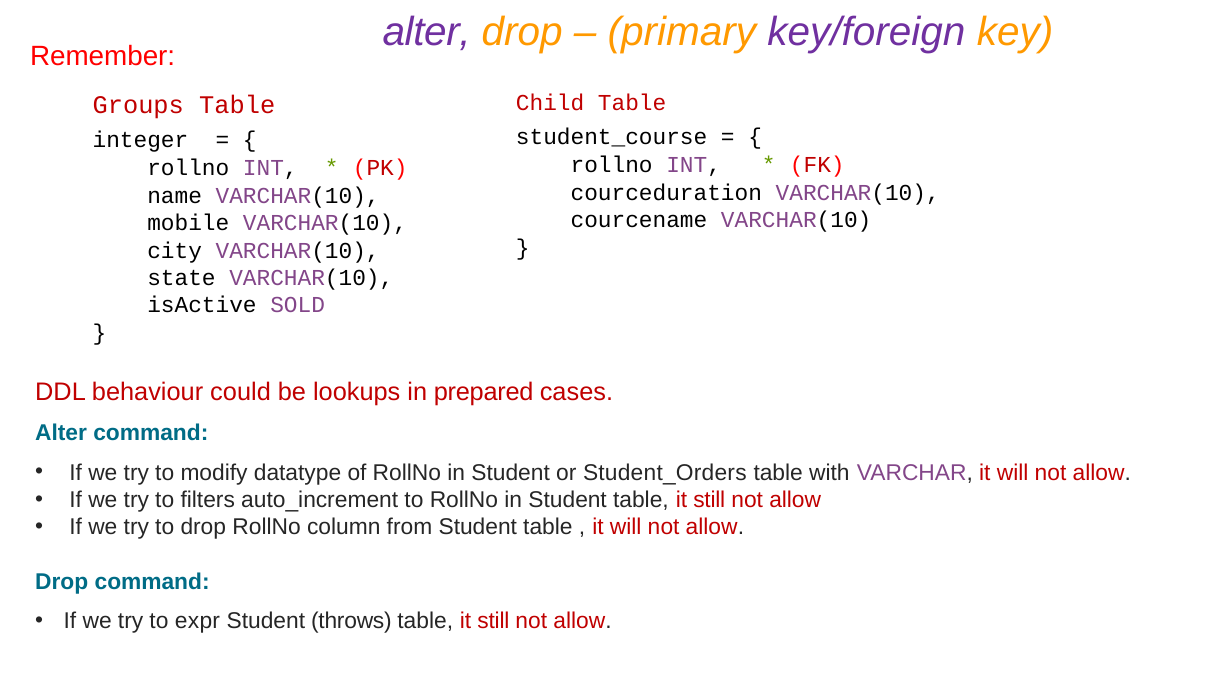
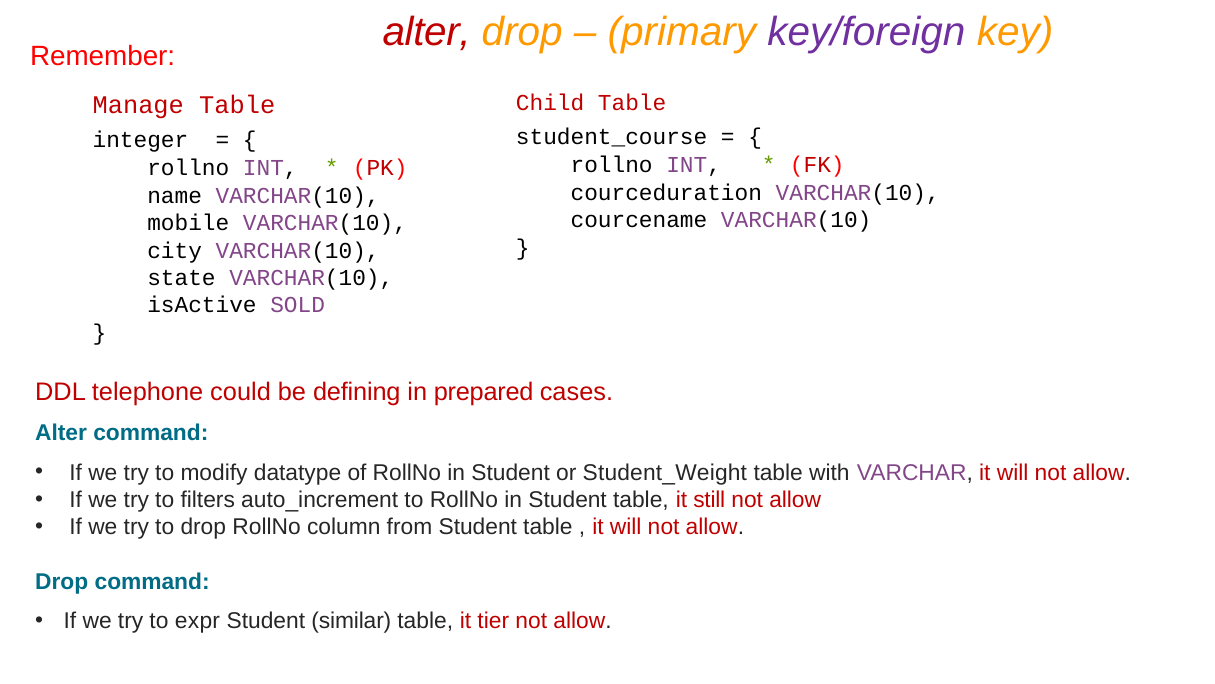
alter at (427, 32) colour: purple -> red
Groups: Groups -> Manage
behaviour: behaviour -> telephone
lookups: lookups -> defining
Student_Orders: Student_Orders -> Student_Weight
throws: throws -> similar
still at (493, 621): still -> tier
